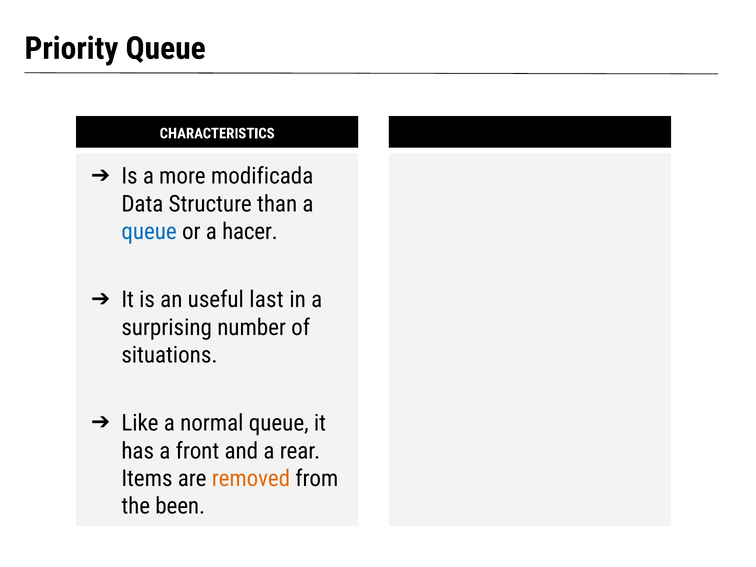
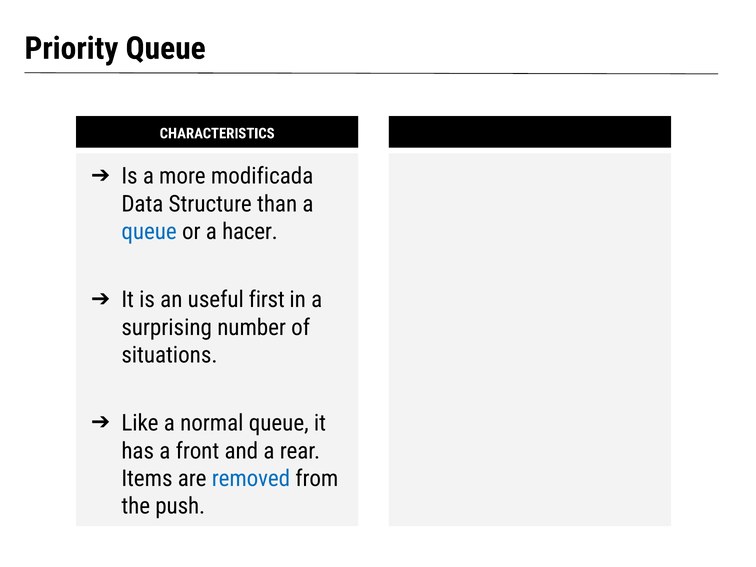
last: last -> first
removed colour: orange -> blue
been: been -> push
